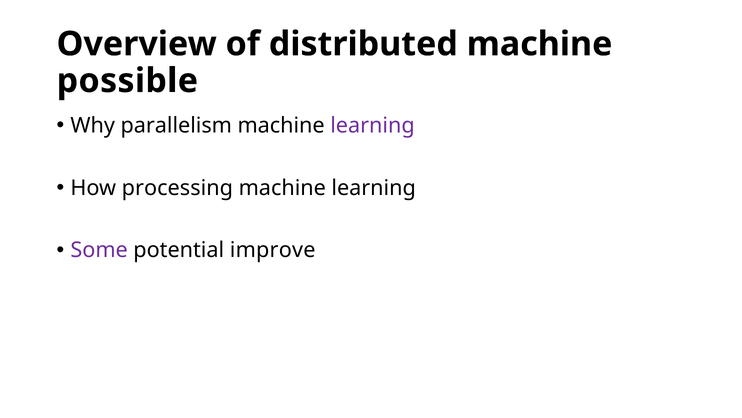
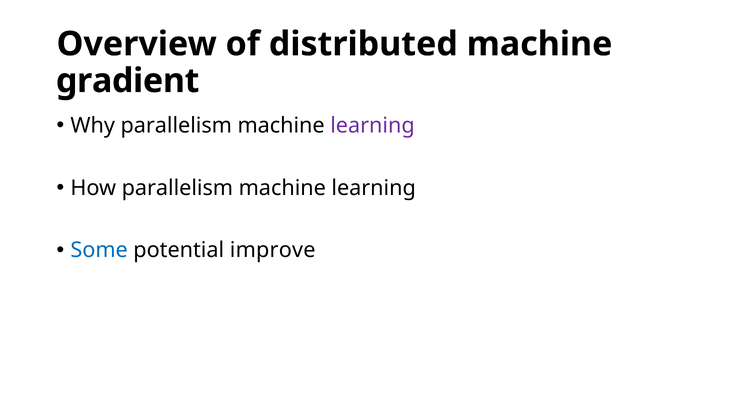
possible: possible -> gradient
How processing: processing -> parallelism
Some colour: purple -> blue
